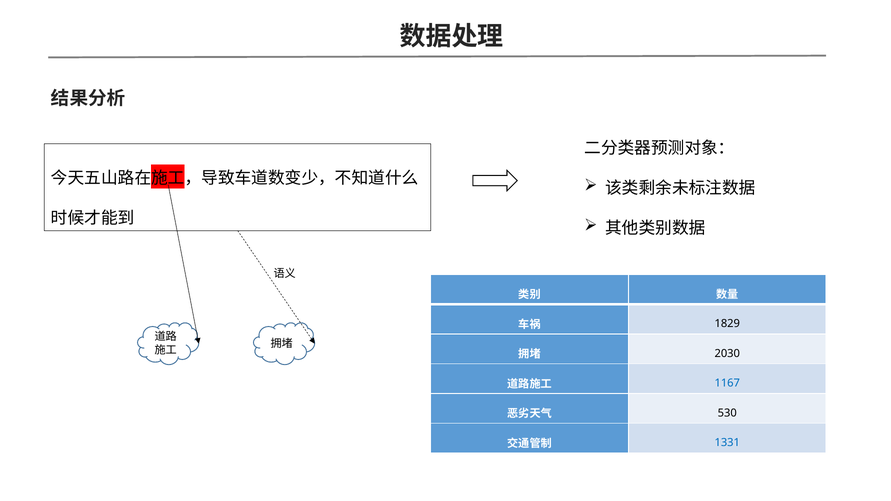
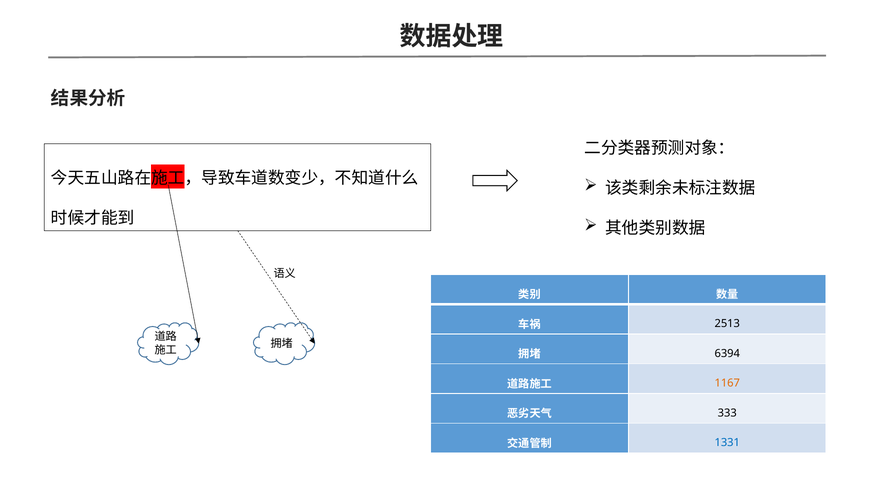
1829: 1829 -> 2513
2030: 2030 -> 6394
1167 colour: blue -> orange
530: 530 -> 333
